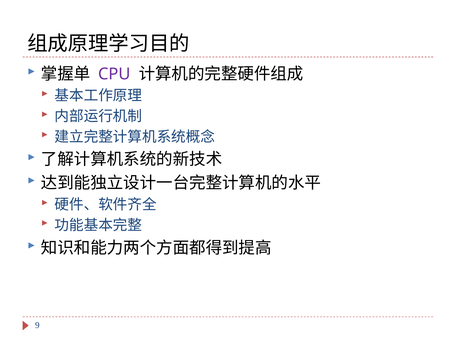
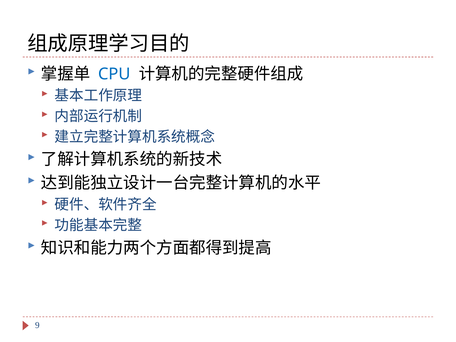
CPU colour: purple -> blue
